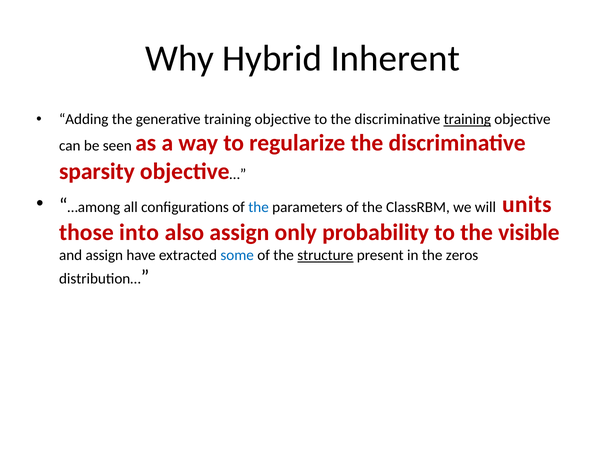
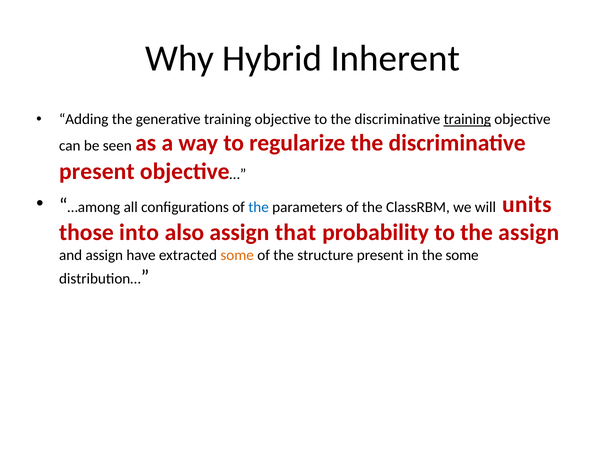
sparsity at (97, 171): sparsity -> present
only: only -> that
the visible: visible -> assign
some at (237, 255) colour: blue -> orange
structure underline: present -> none
the zeros: zeros -> some
